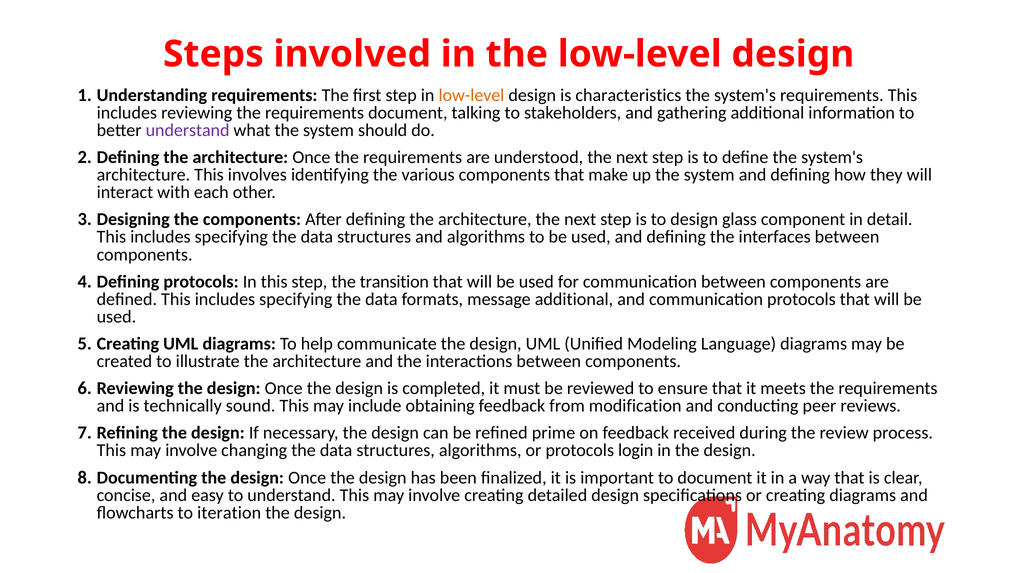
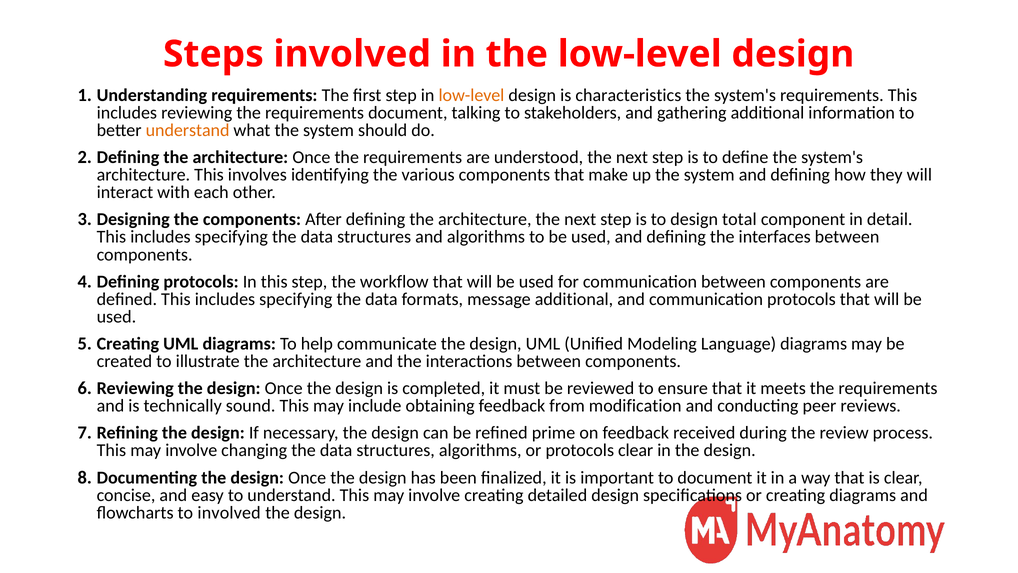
understand at (188, 130) colour: purple -> orange
glass: glass -> total
transition: transition -> workflow
protocols login: login -> clear
to iteration: iteration -> involved
